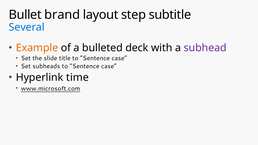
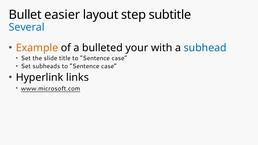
brand: brand -> easier
deck: deck -> your
subhead colour: purple -> blue
time: time -> links
